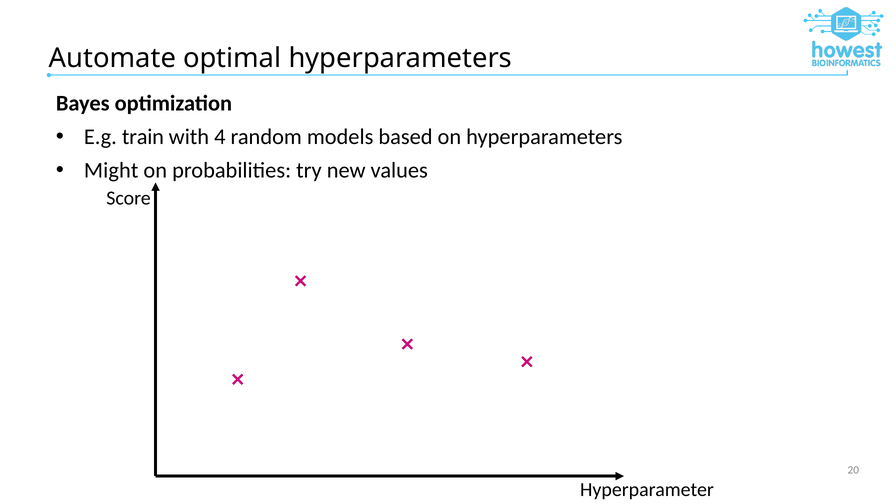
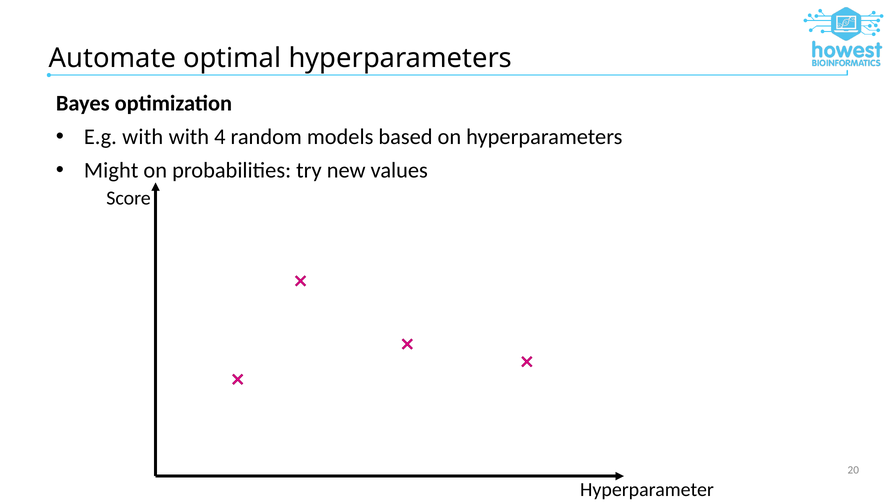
E.g train: train -> with
